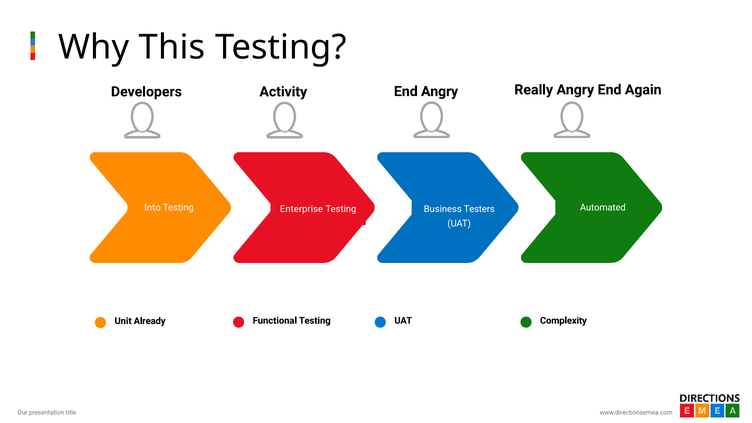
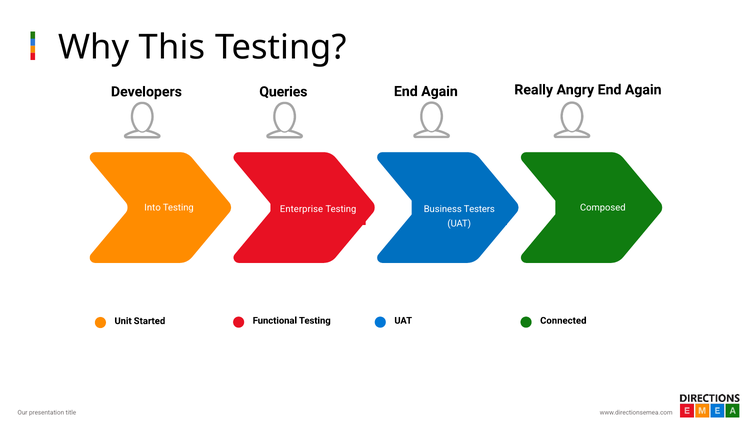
Activity: Activity -> Queries
Developers End Angry: Angry -> Again
Automated: Automated -> Composed
Already: Already -> Started
Complexity: Complexity -> Connected
